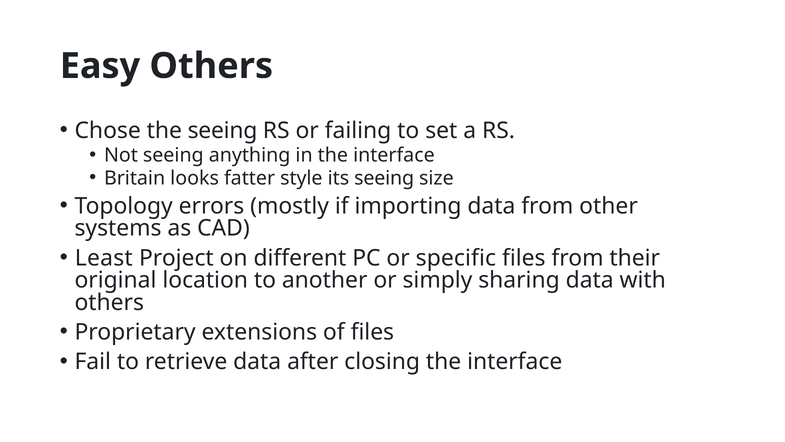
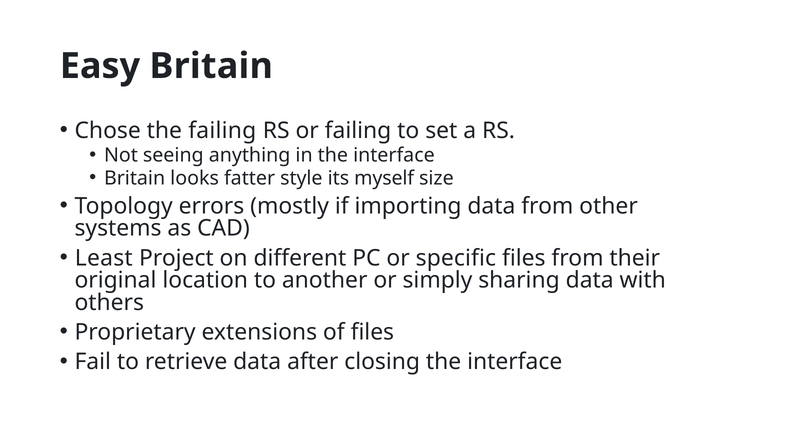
Easy Others: Others -> Britain
the seeing: seeing -> failing
its seeing: seeing -> myself
